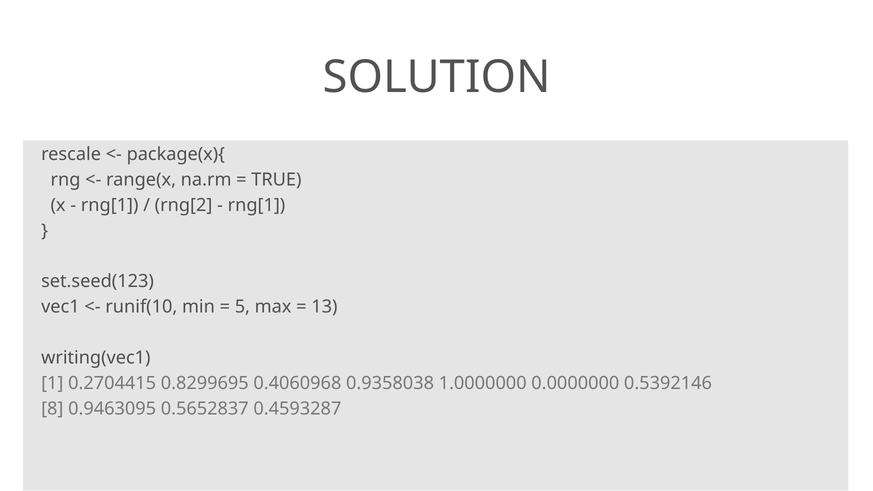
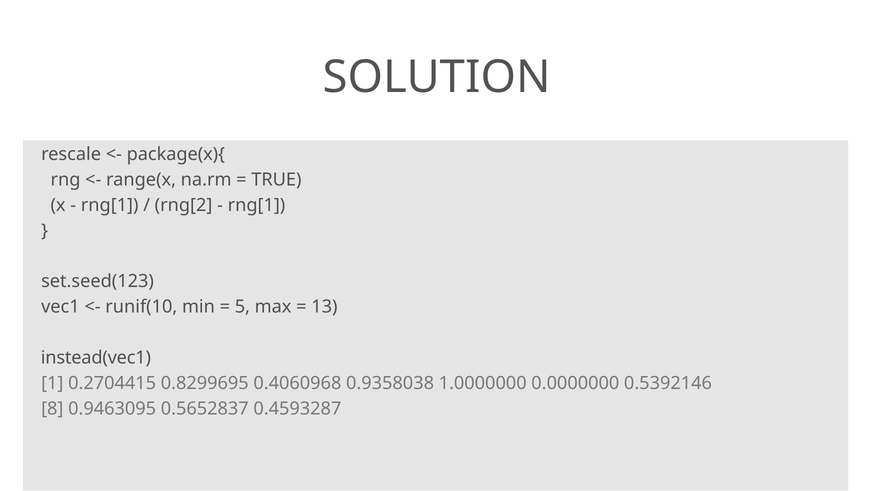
writing(vec1: writing(vec1 -> instead(vec1
